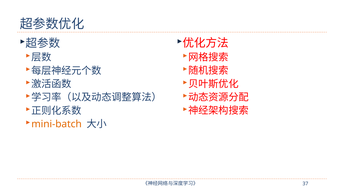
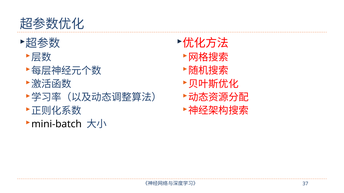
mini-batch colour: orange -> black
